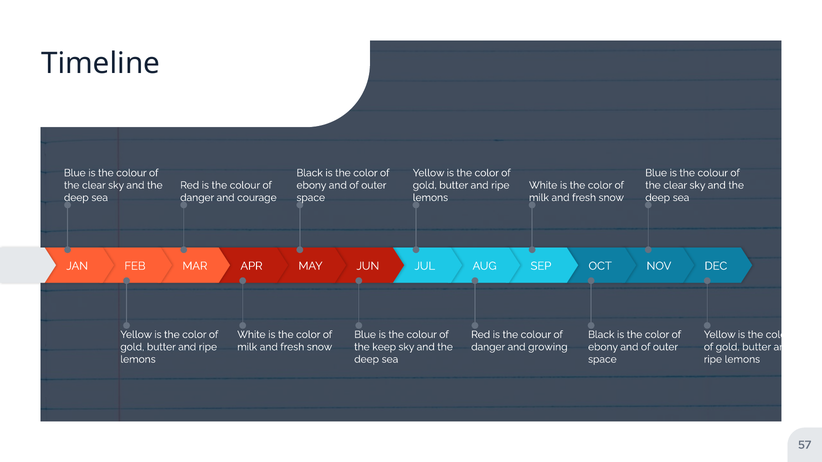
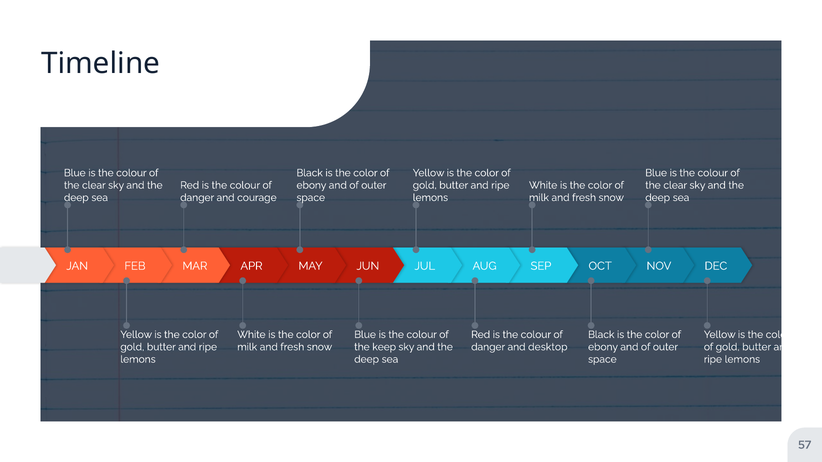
growing: growing -> desktop
